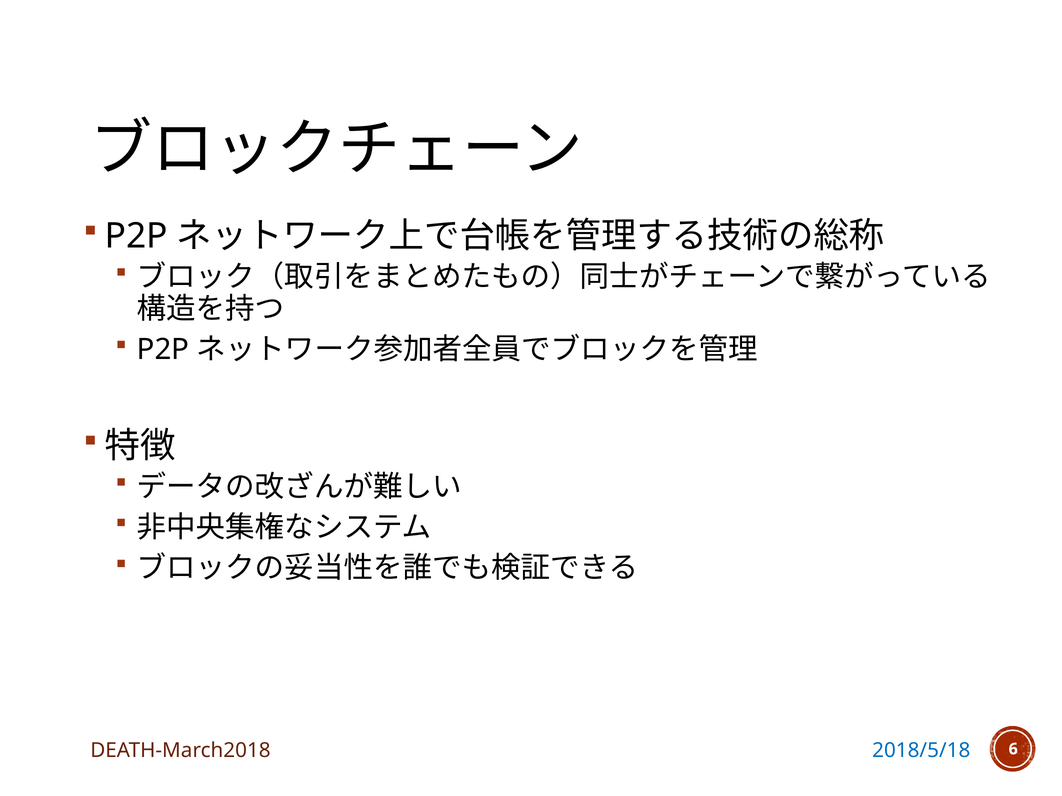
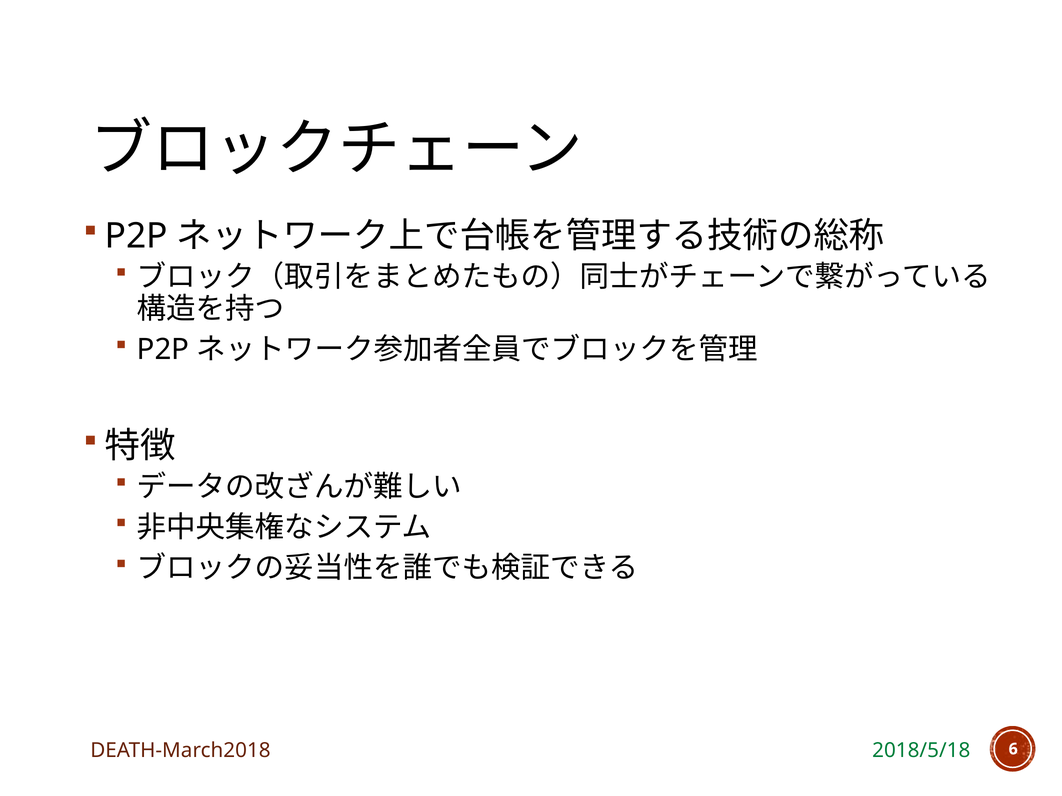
2018/5/18 colour: blue -> green
